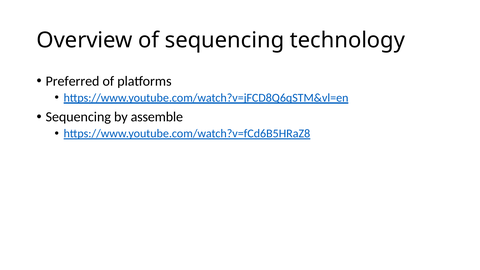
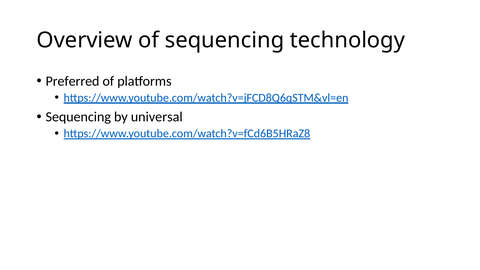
assemble: assemble -> universal
